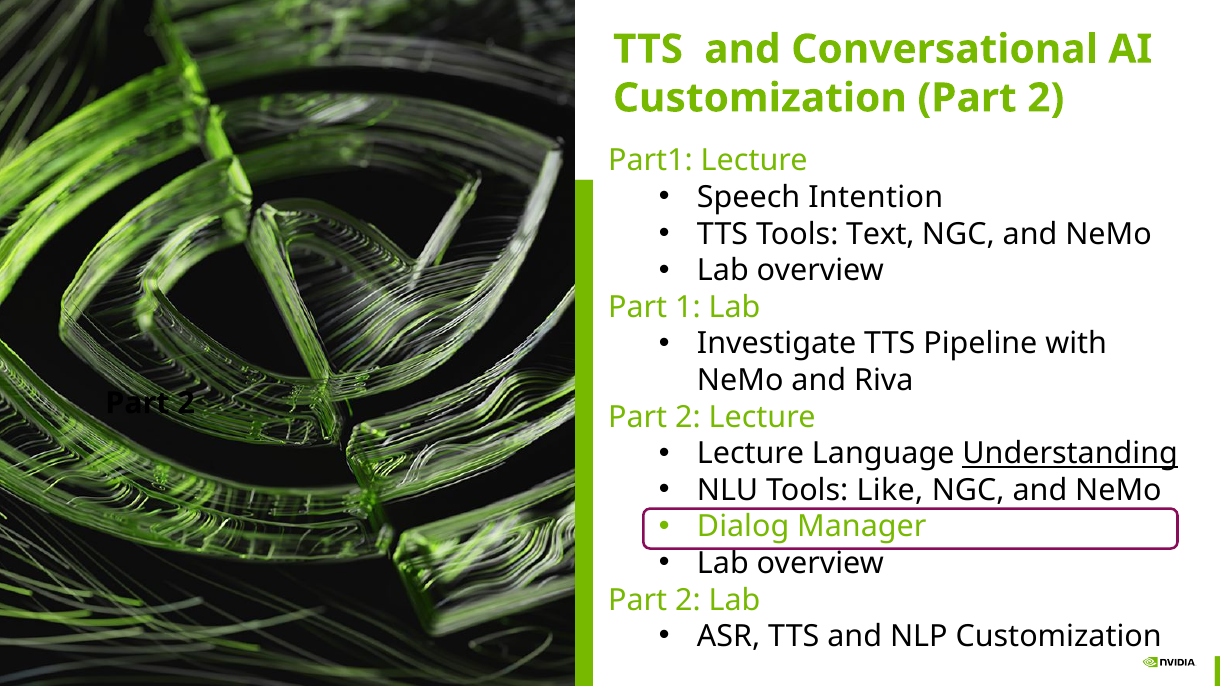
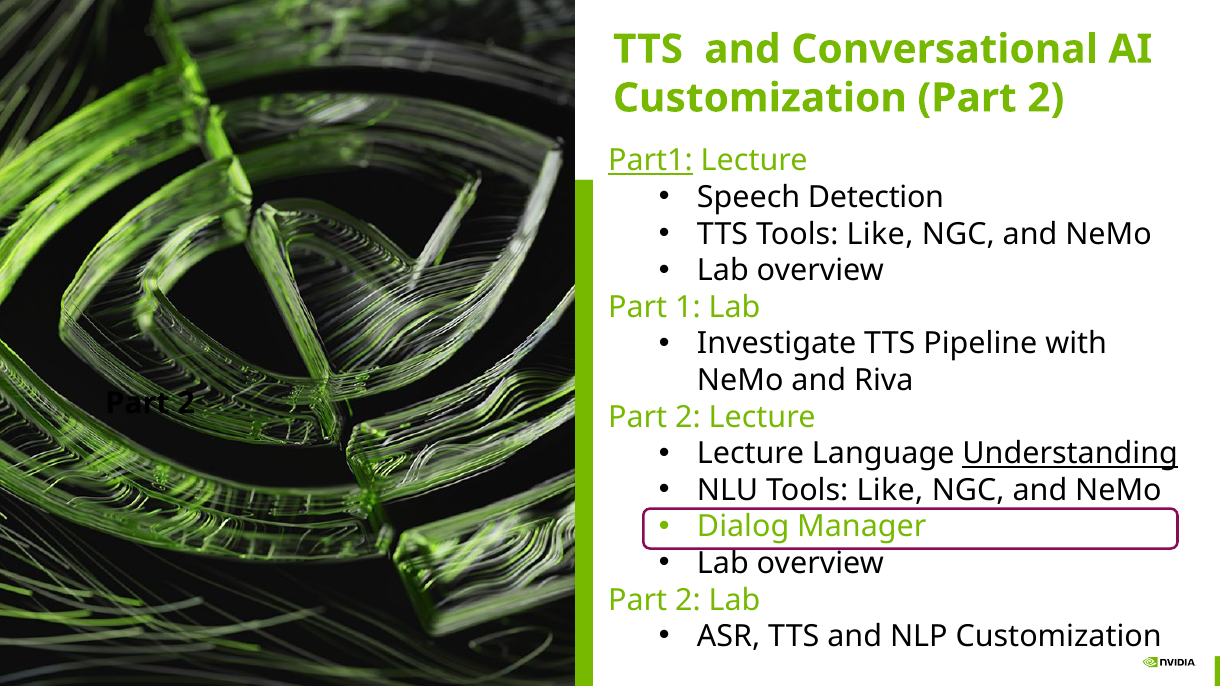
Part1 underline: none -> present
Intention: Intention -> Detection
TTS Tools Text: Text -> Like
